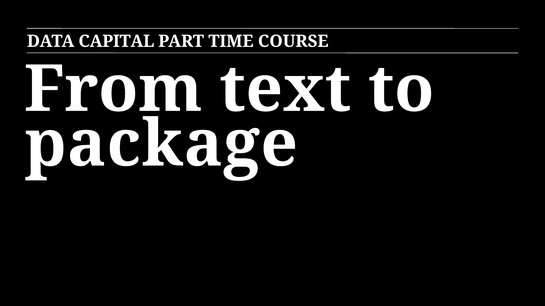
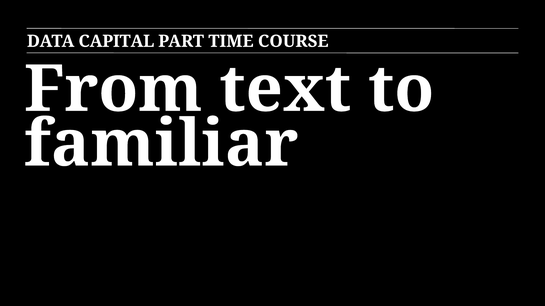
package: package -> familiar
